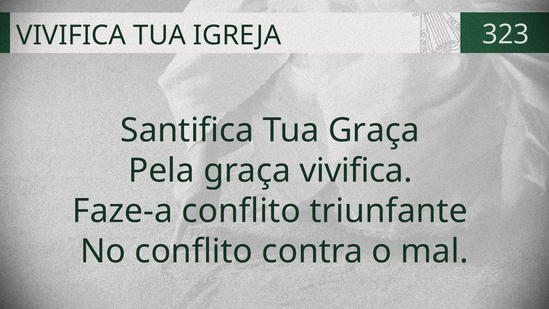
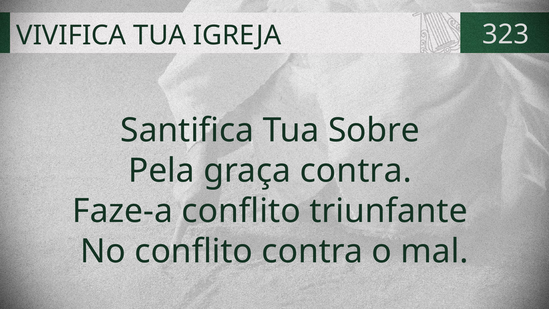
Tua Graça: Graça -> Sobre
graça vivifica: vivifica -> contra
